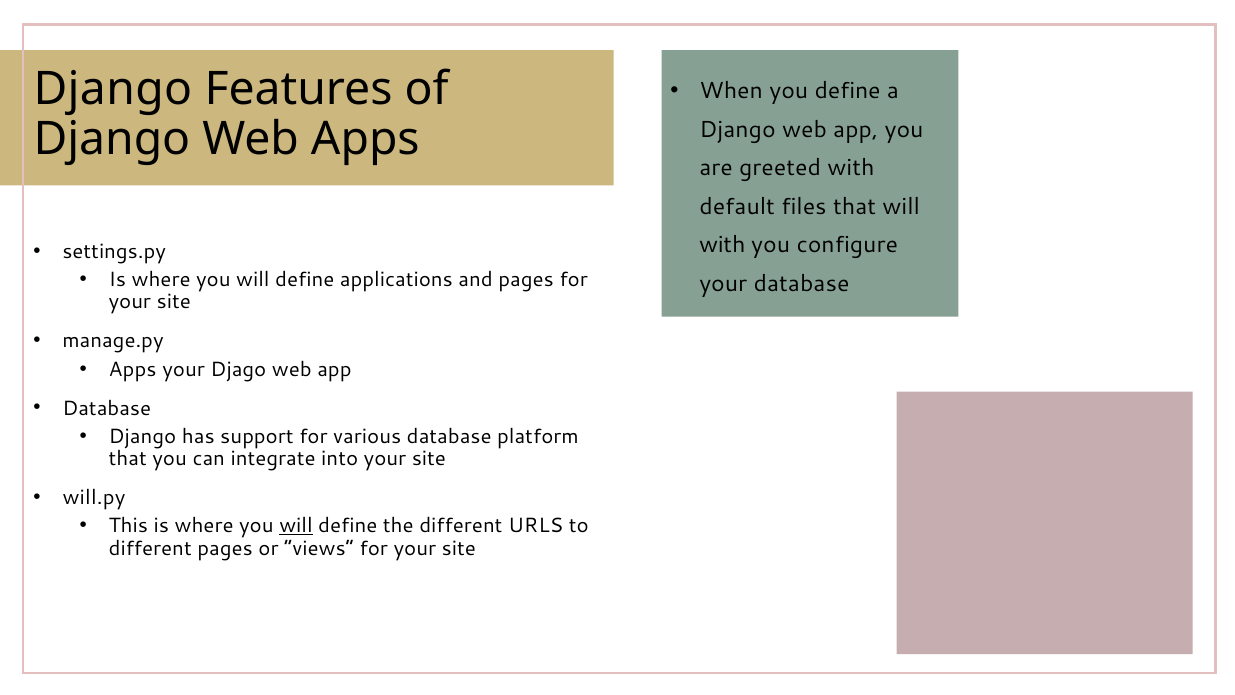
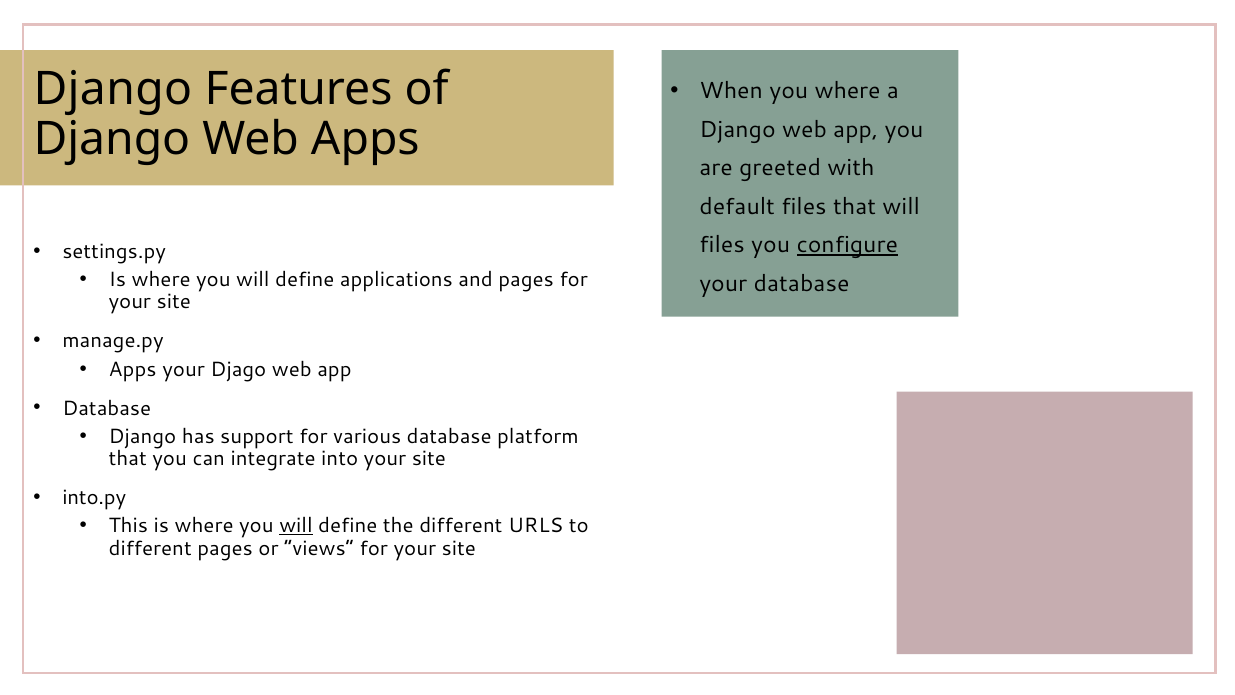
you define: define -> where
with at (722, 245): with -> files
configure underline: none -> present
will.py: will.py -> into.py
